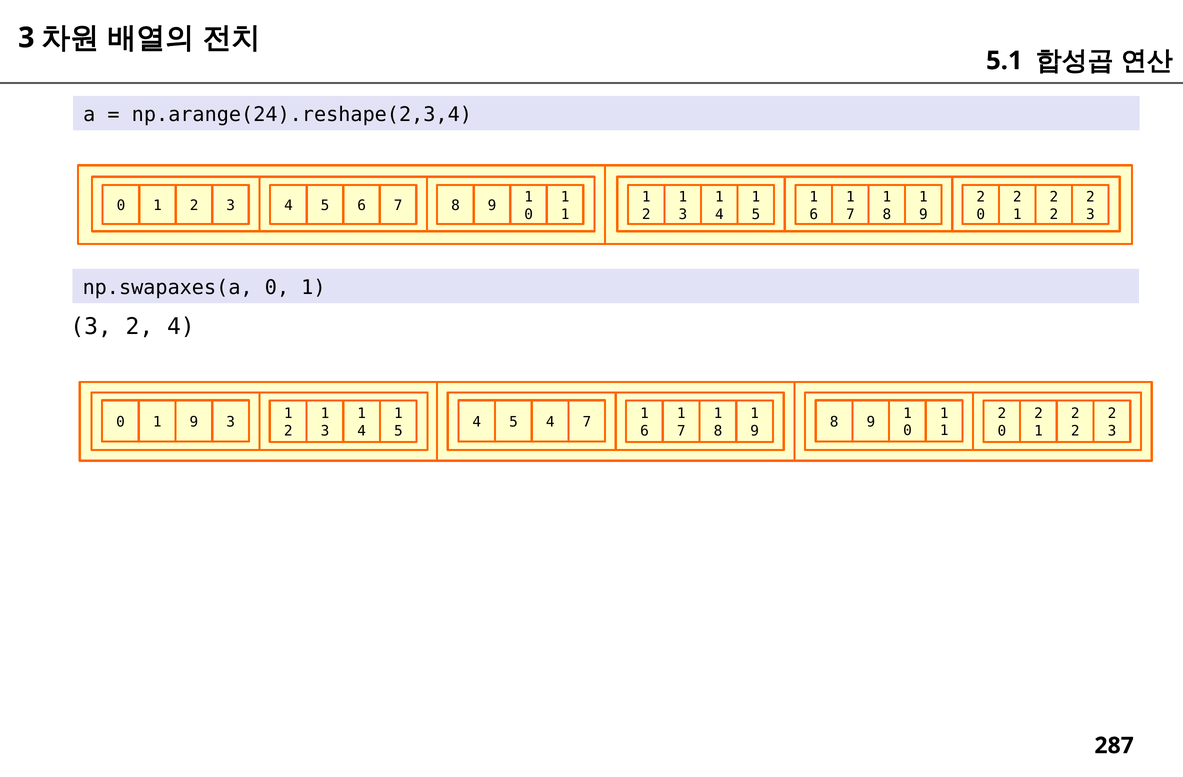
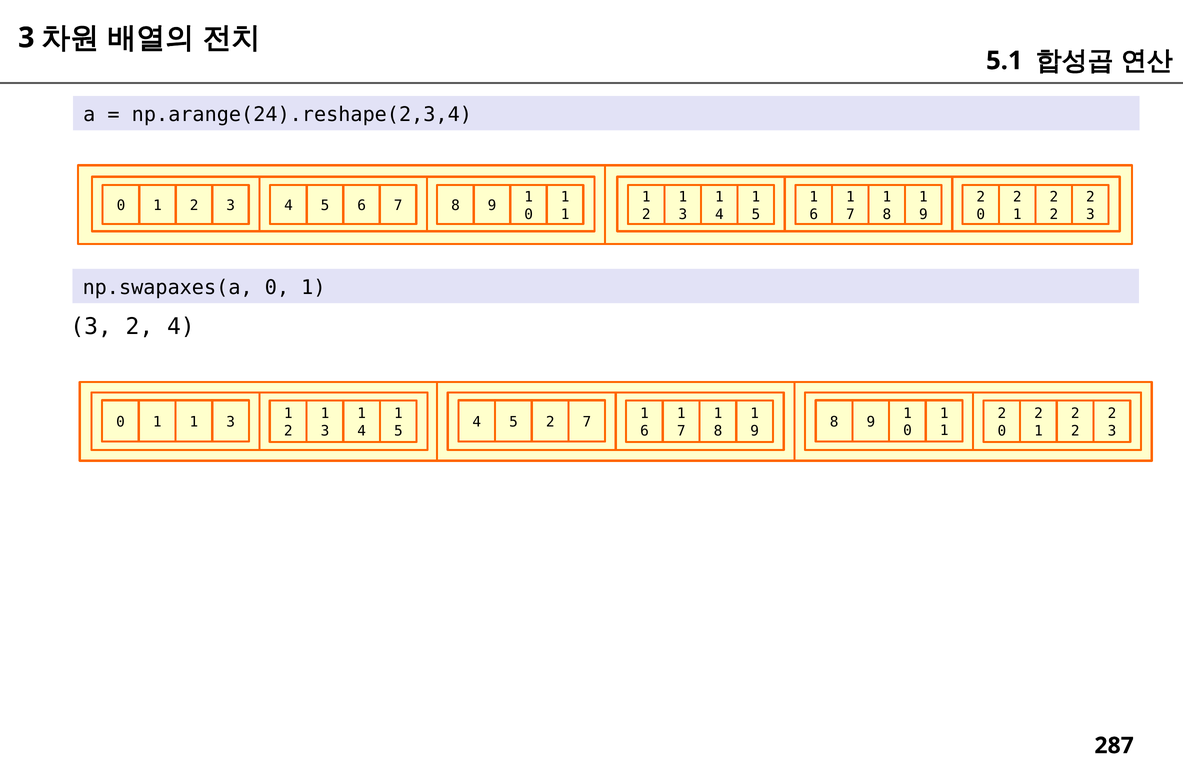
9 at (194, 422): 9 -> 1
4 5 4: 4 -> 2
